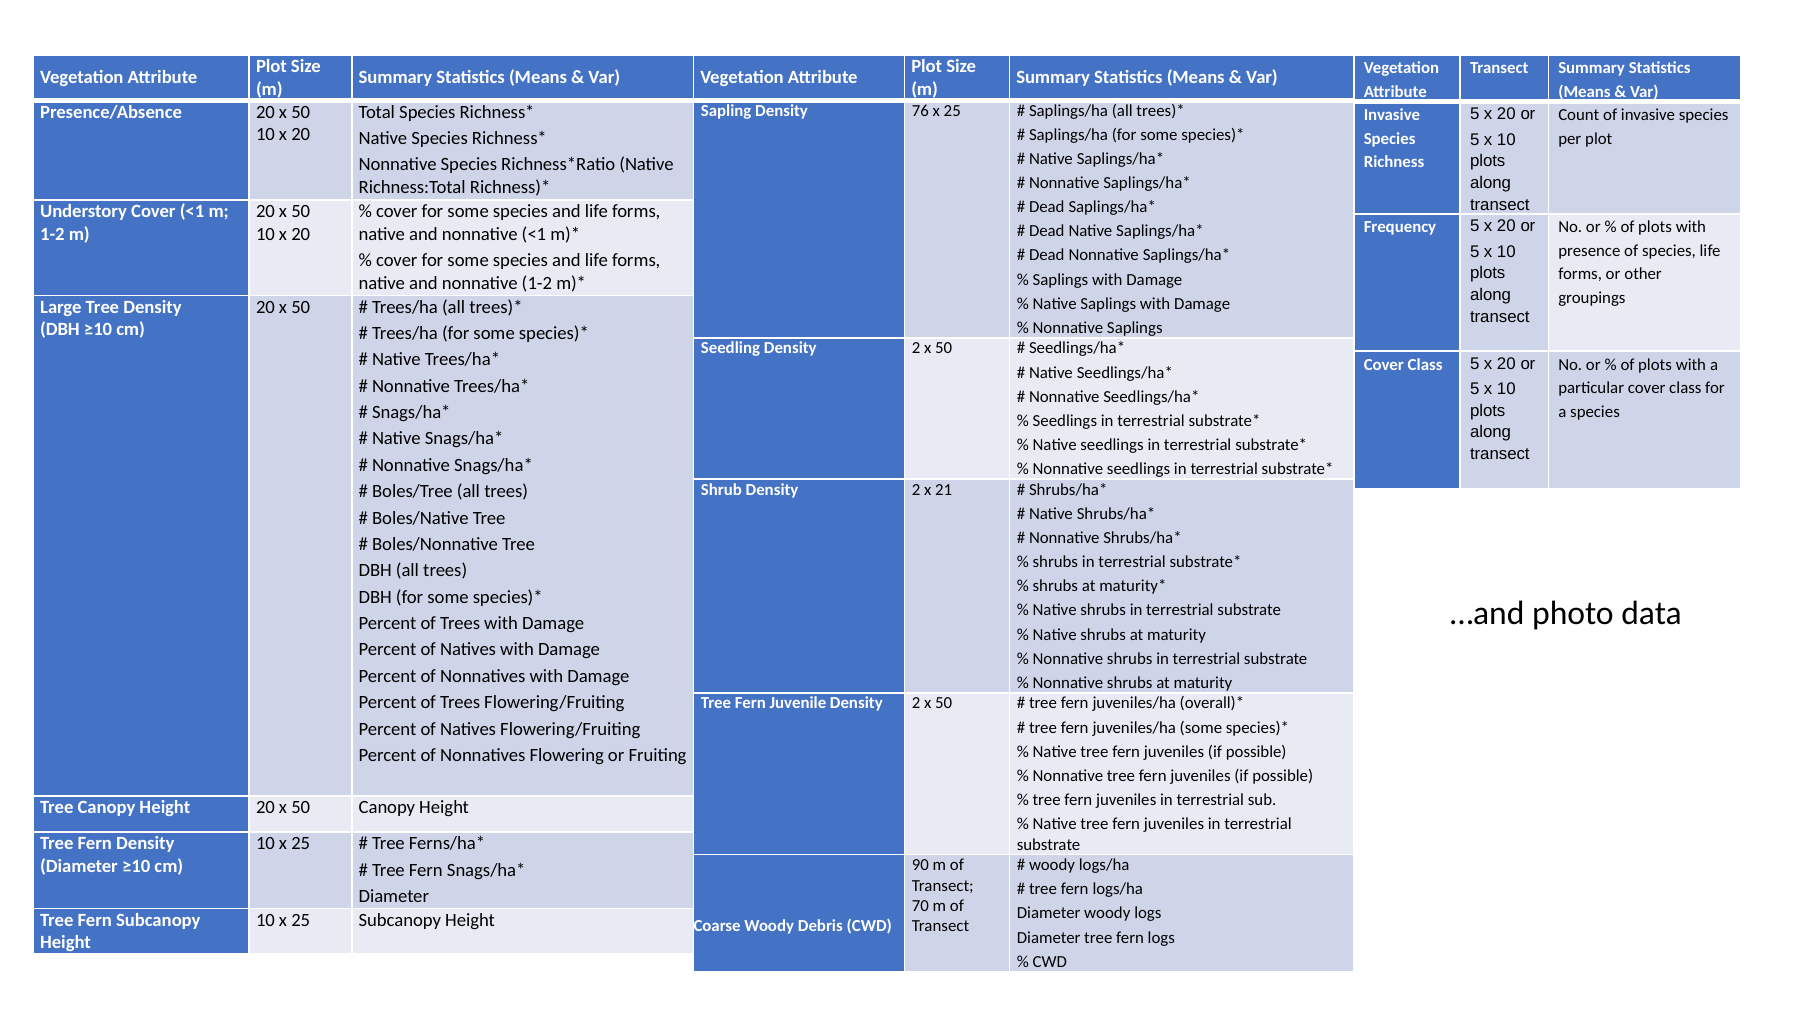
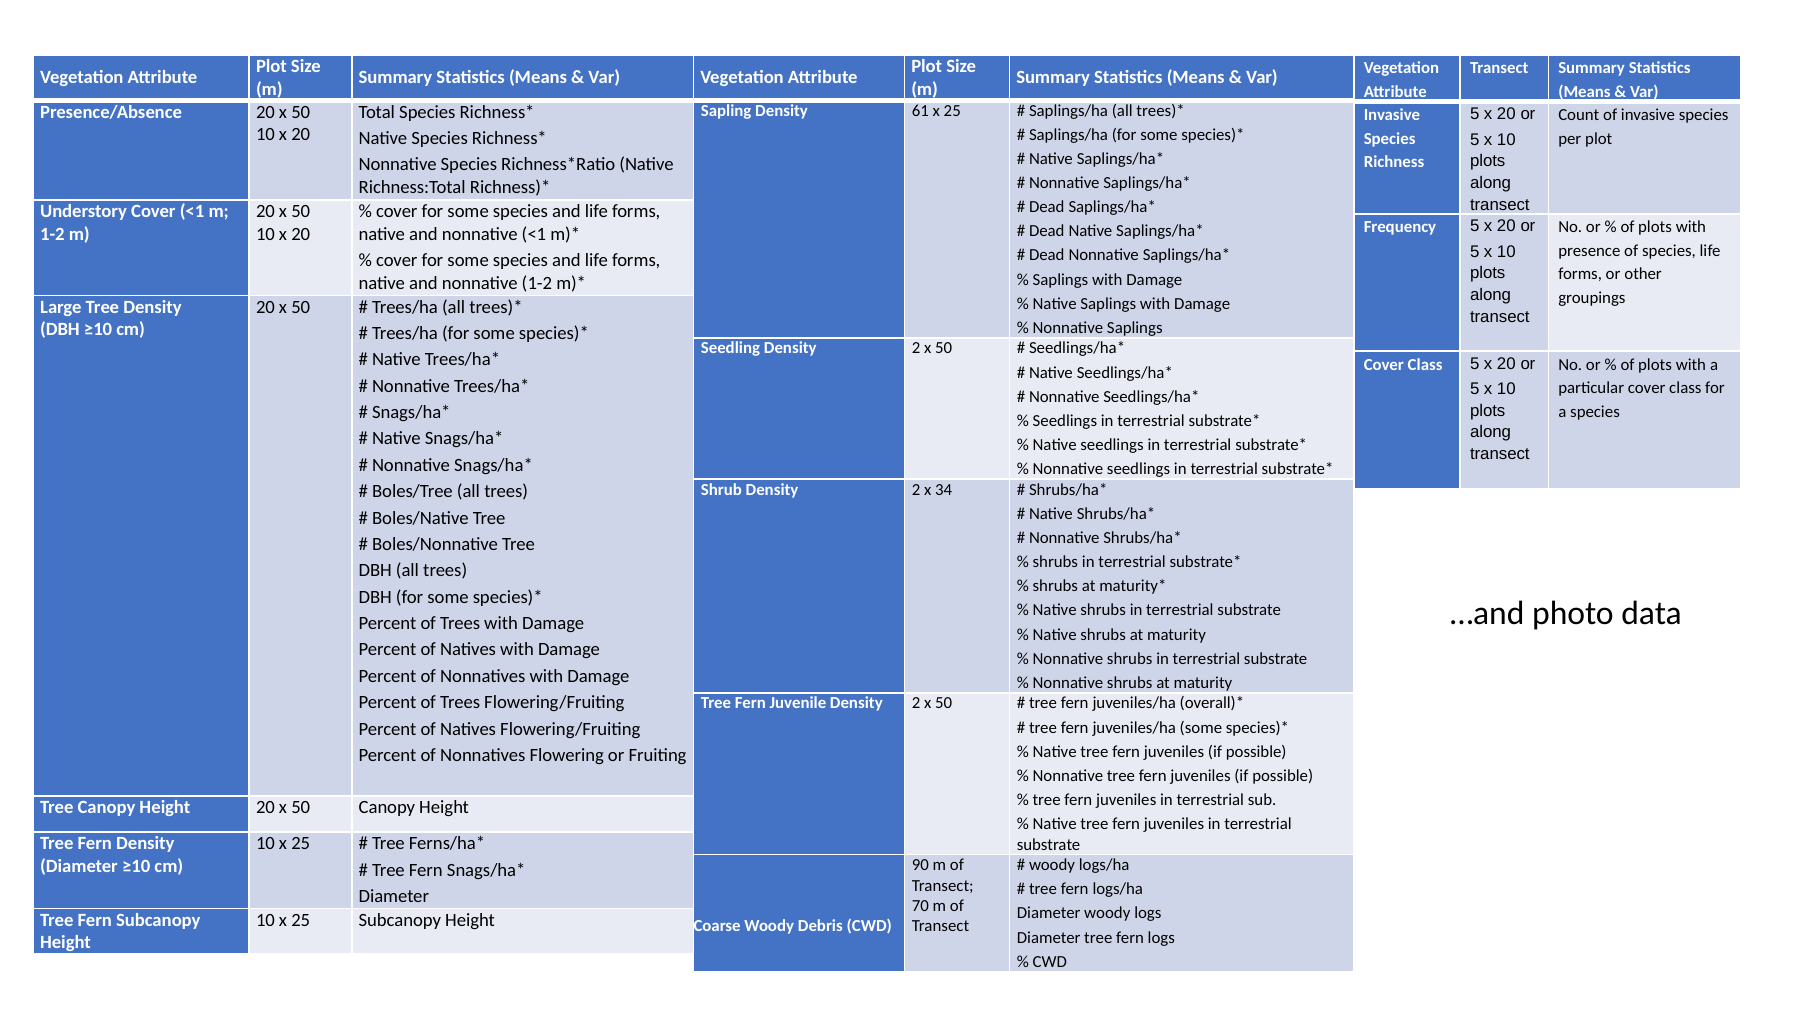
76: 76 -> 61
21: 21 -> 34
